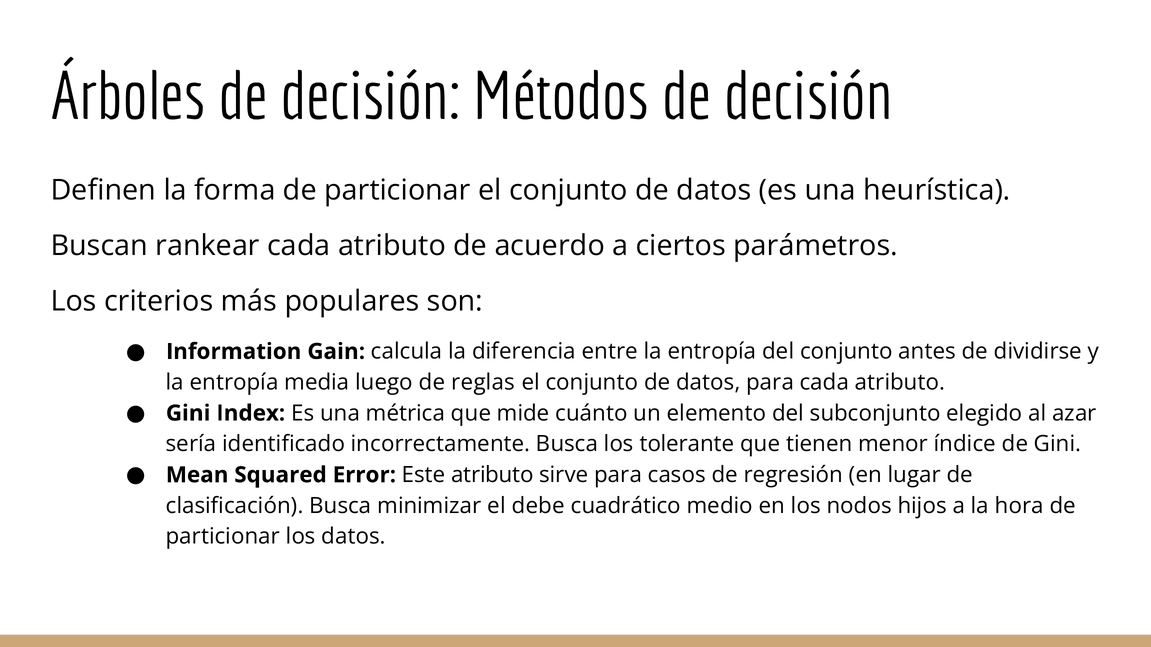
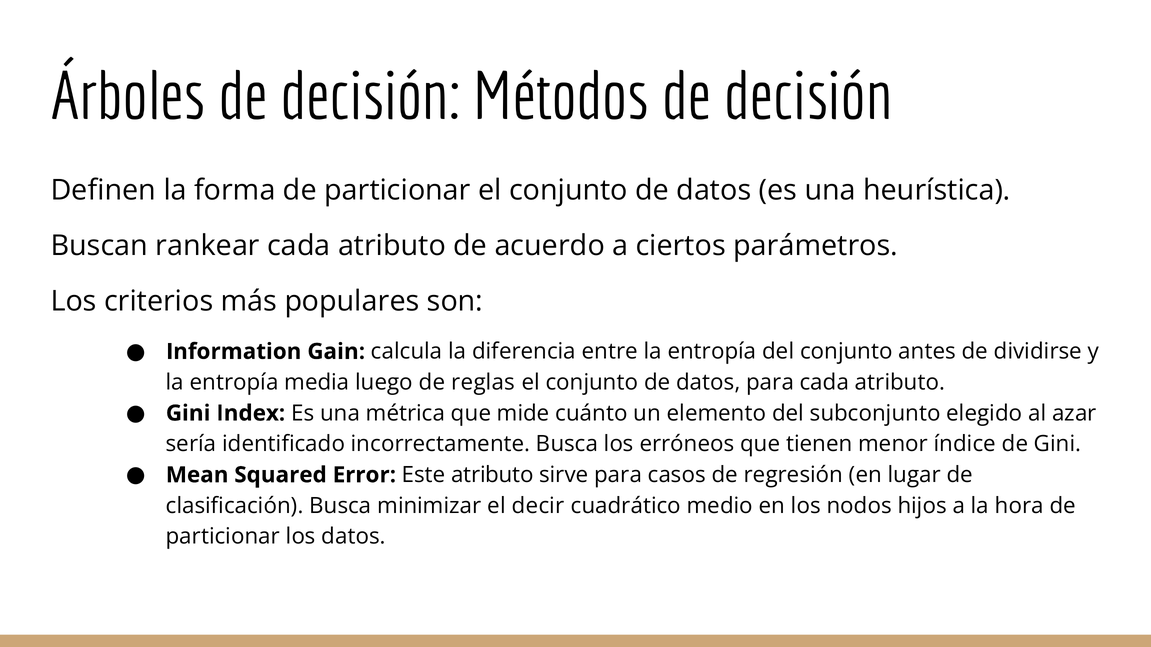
tolerante: tolerante -> erróneos
debe: debe -> decir
